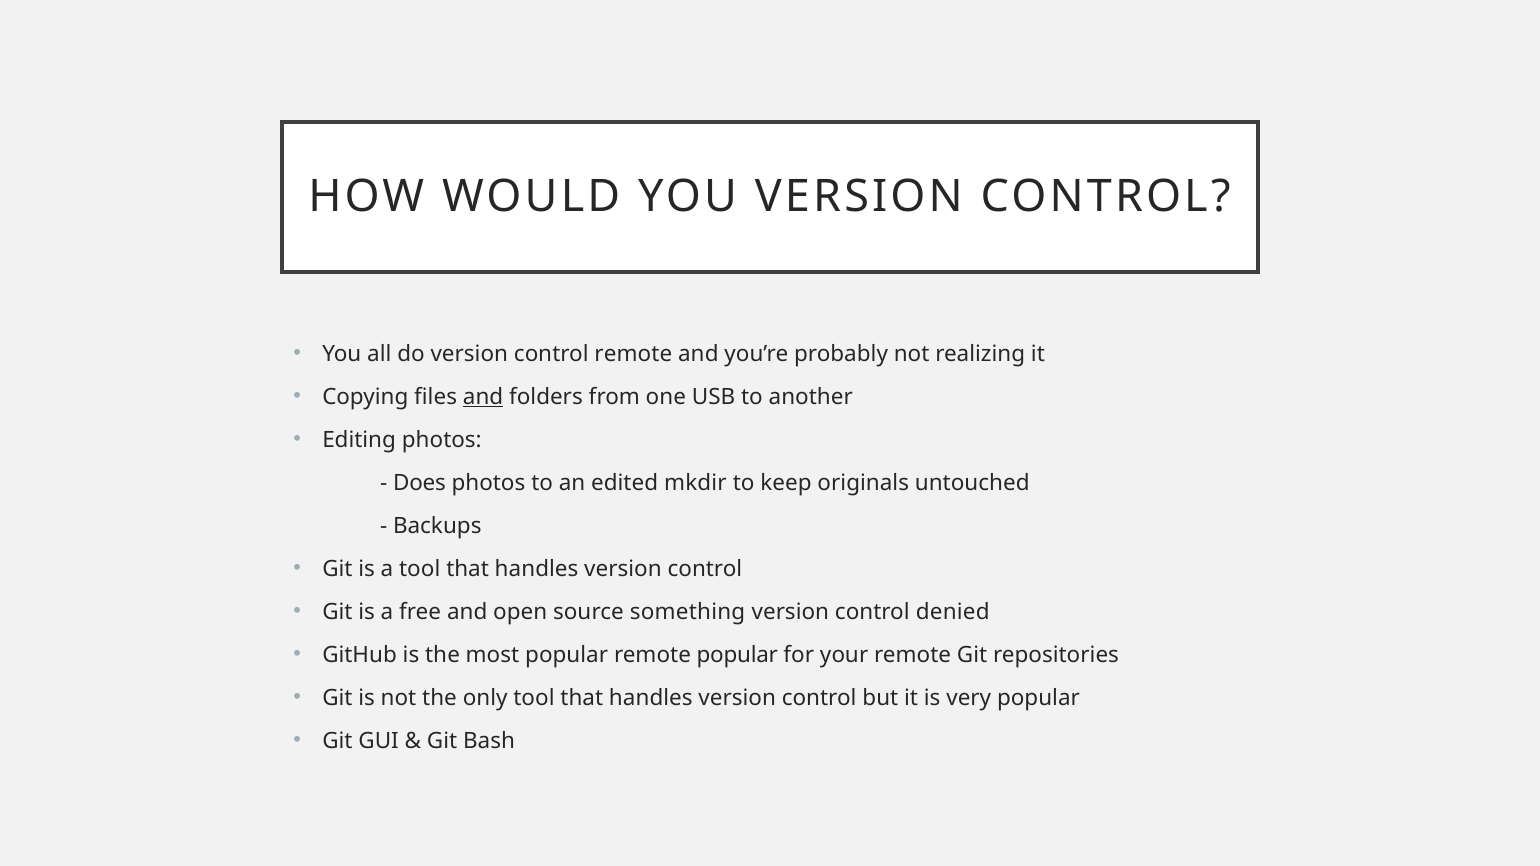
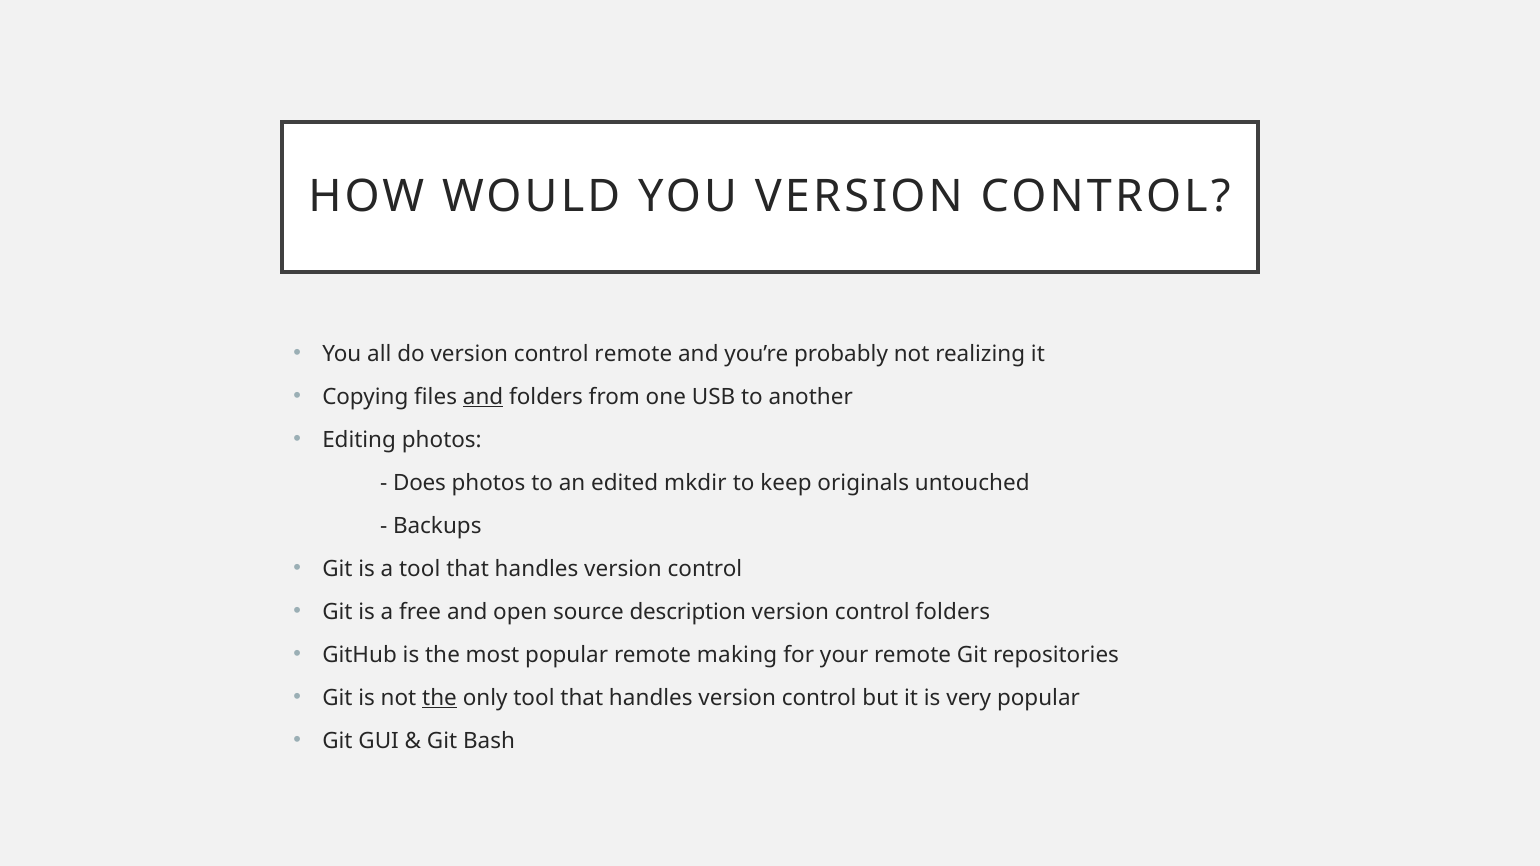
something: something -> description
control denied: denied -> folders
remote popular: popular -> making
the at (440, 698) underline: none -> present
